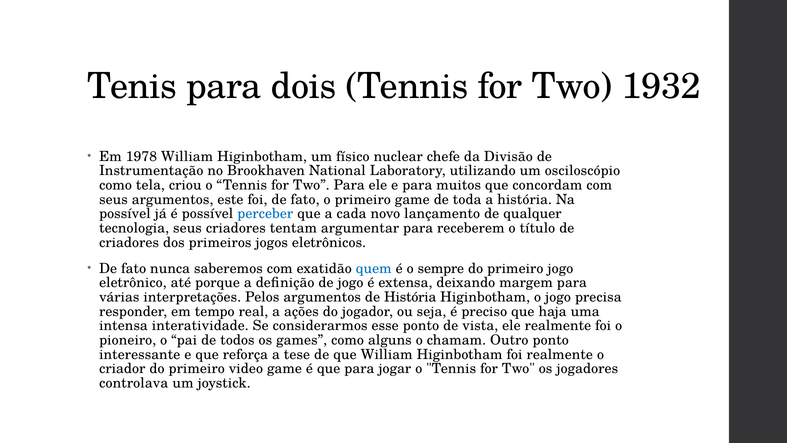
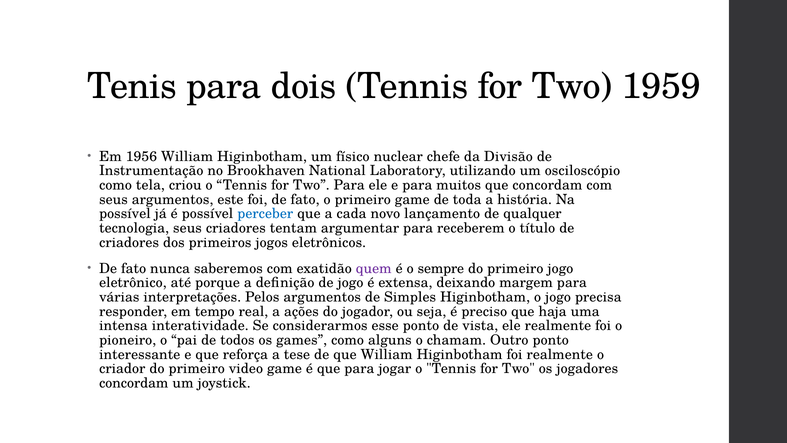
1932: 1932 -> 1959
1978: 1978 -> 1956
quem colour: blue -> purple
de História: História -> Simples
controlava at (134, 383): controlava -> concordam
